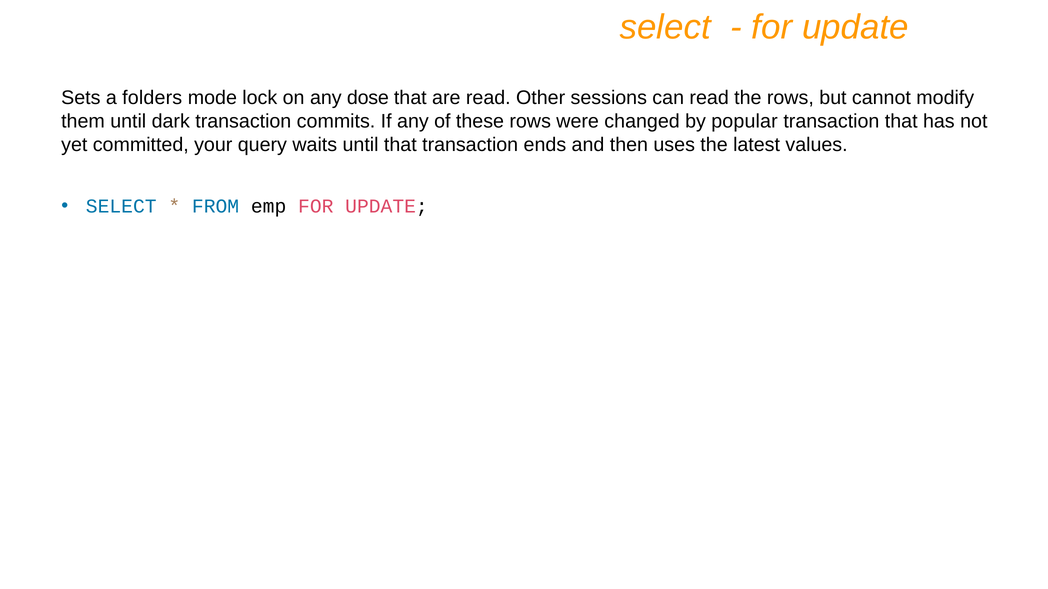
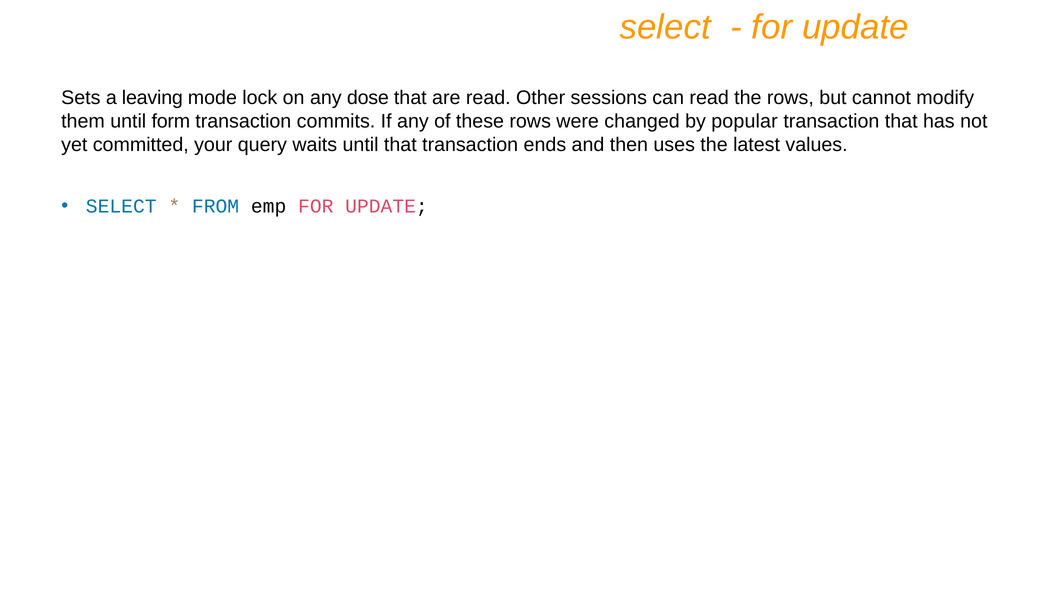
folders: folders -> leaving
dark: dark -> form
